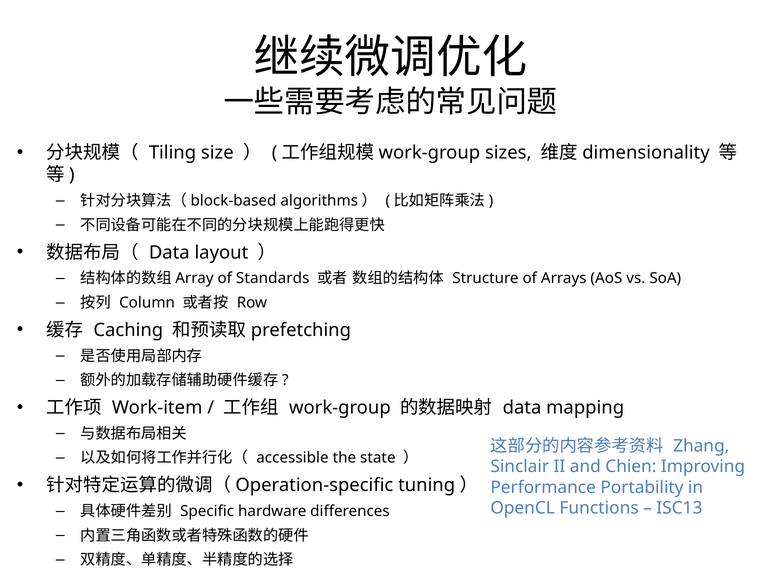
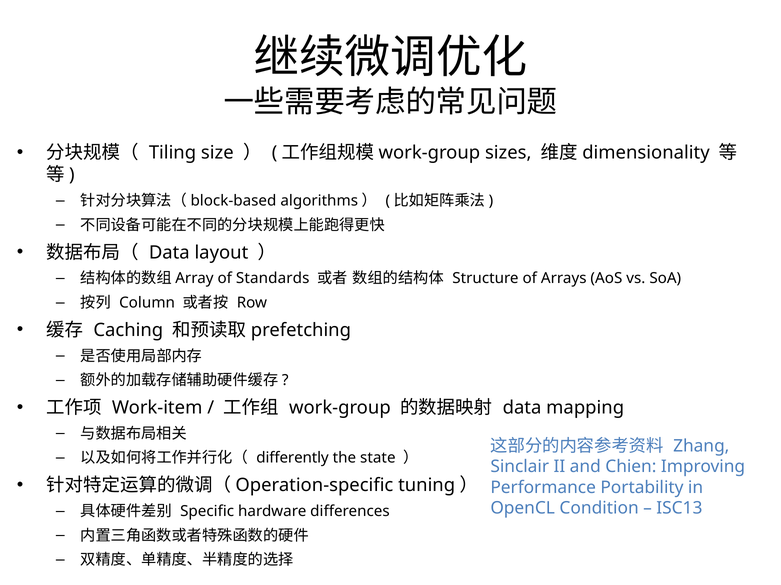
accessible: accessible -> differently
Functions: Functions -> Condition
